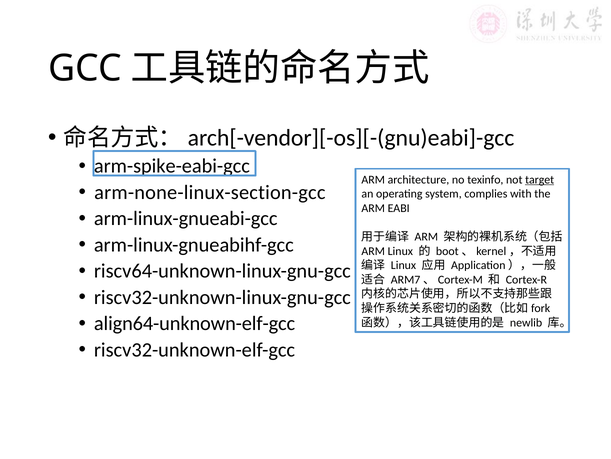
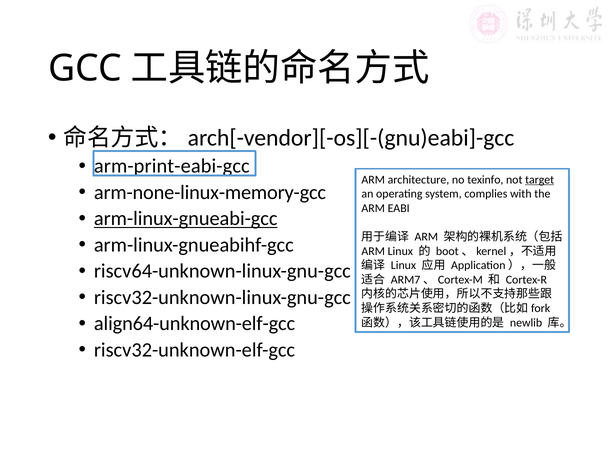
arm-spike-eabi-gcc: arm-spike-eabi-gcc -> arm-print-eabi-gcc
arm-none-linux-section-gcc: arm-none-linux-section-gcc -> arm-none-linux-memory-gcc
arm-linux-gnueabi-gcc underline: none -> present
